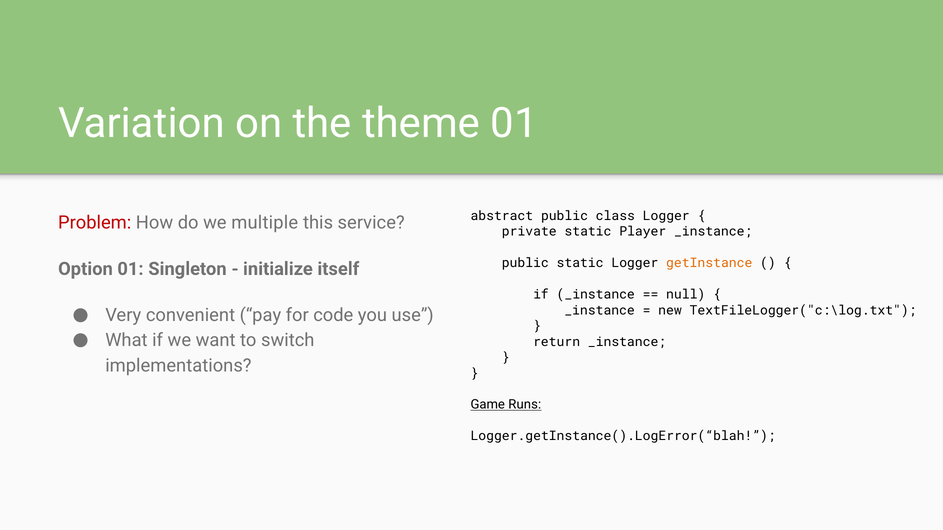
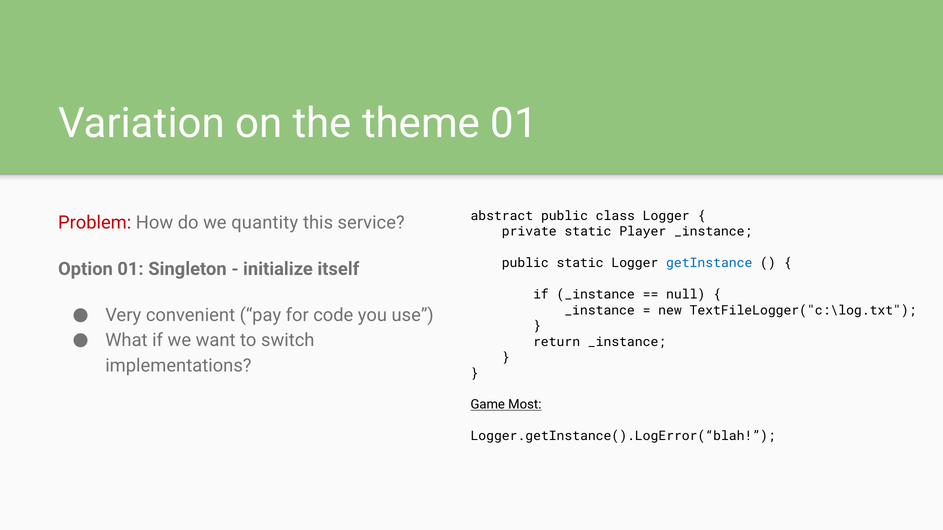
multiple: multiple -> quantity
getInstance colour: orange -> blue
Runs: Runs -> Most
